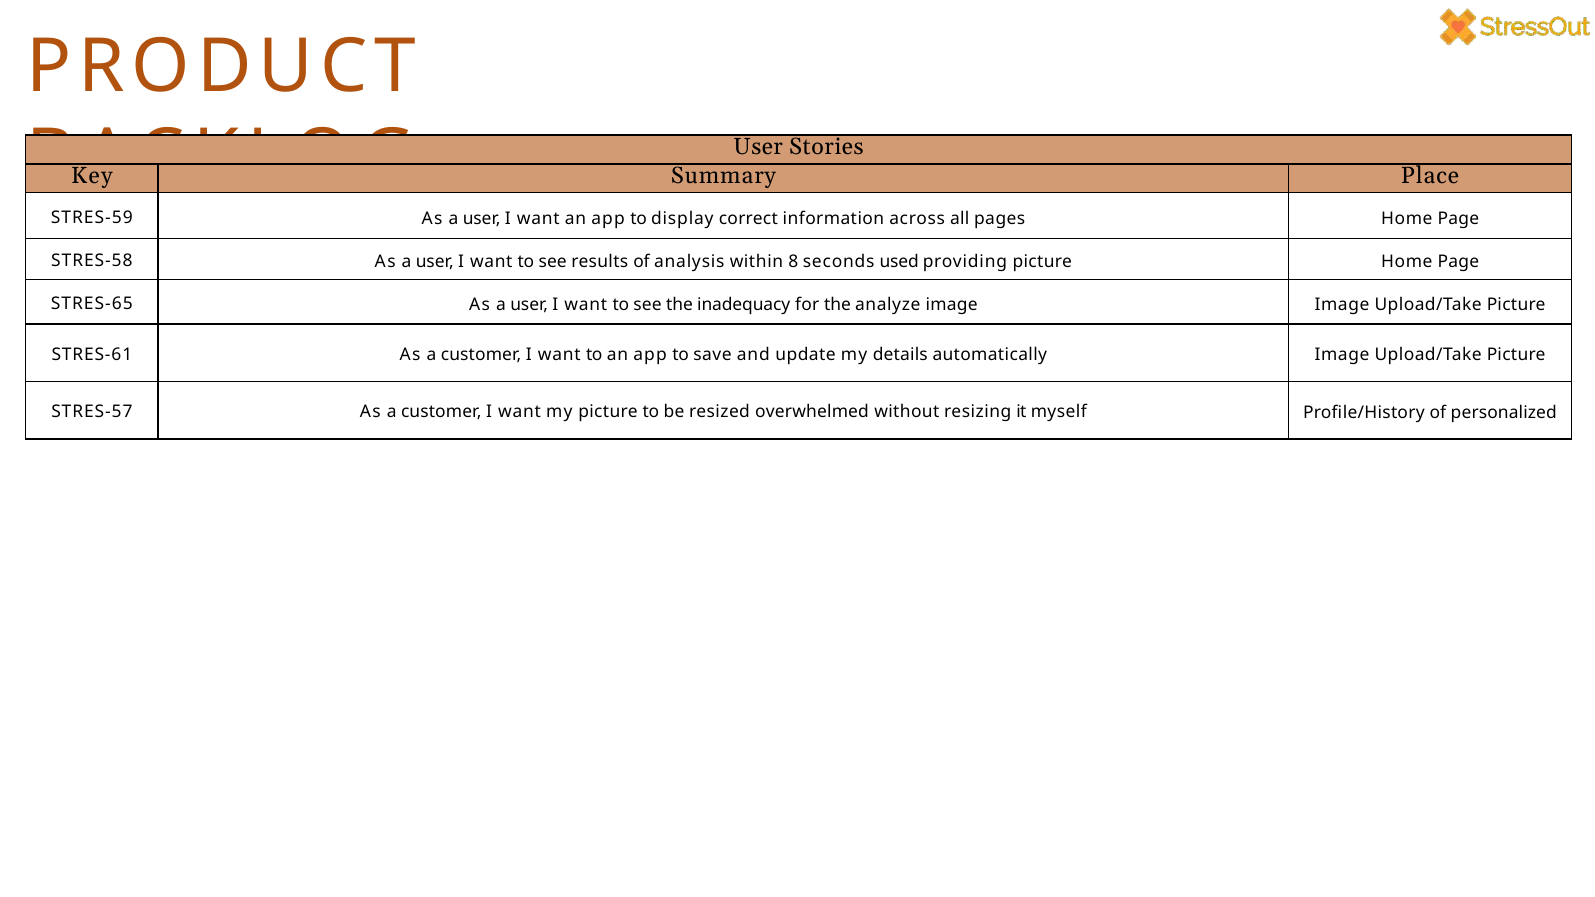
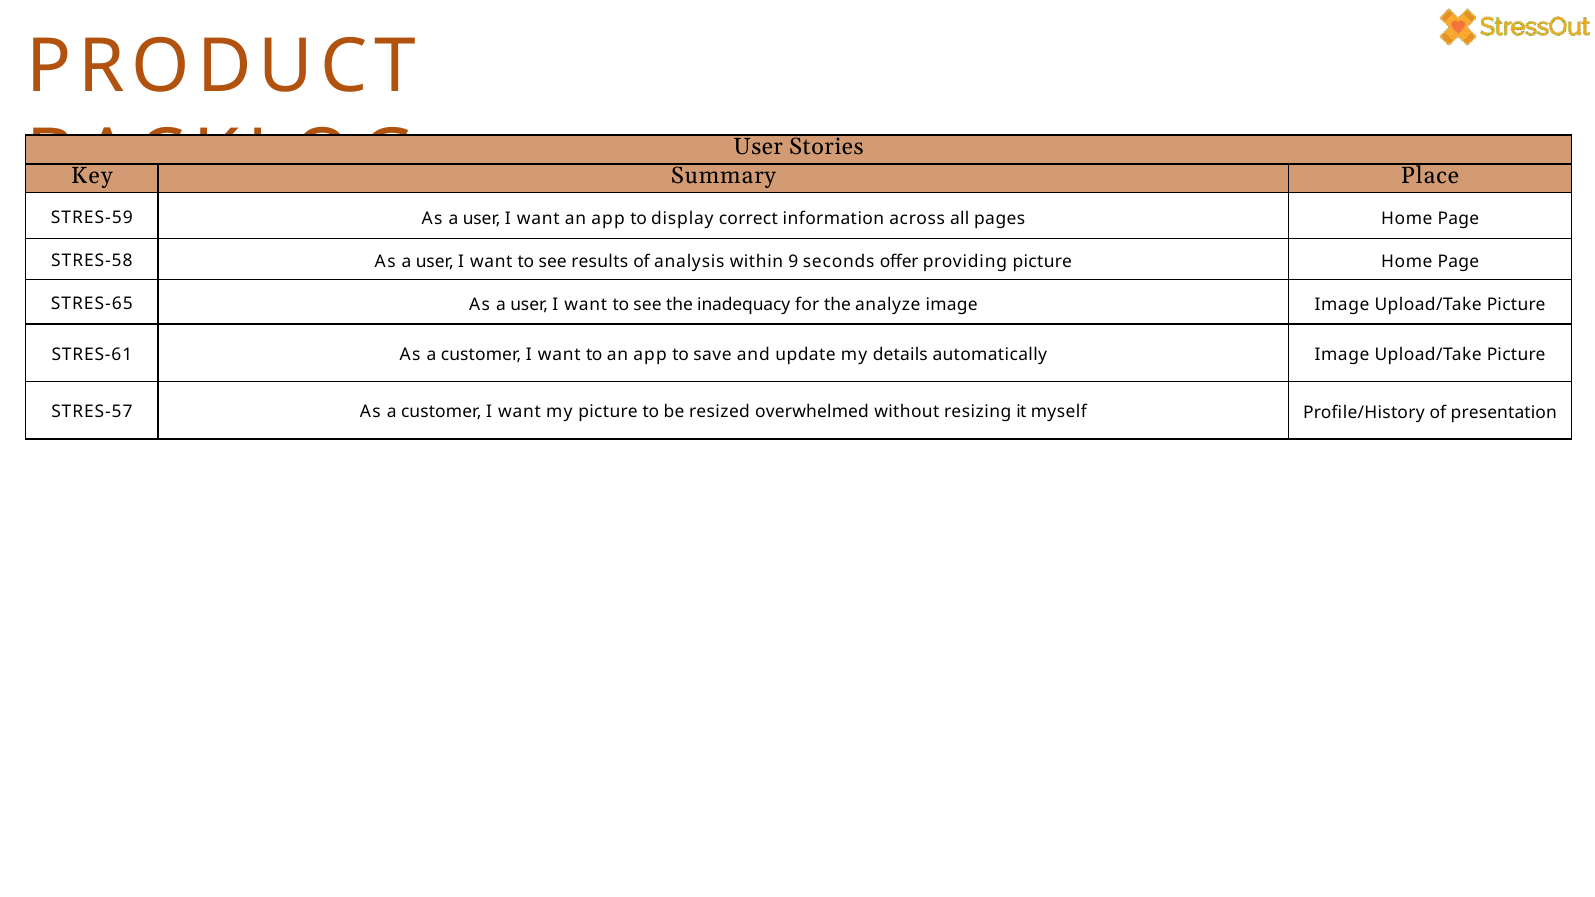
8: 8 -> 9
used: used -> offer
personalized: personalized -> presentation
